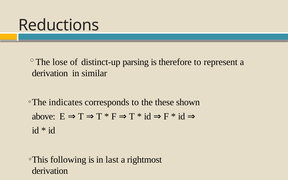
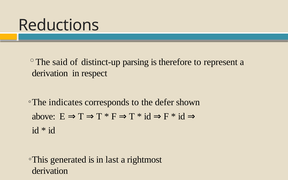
lose: lose -> said
similar: similar -> respect
these: these -> defer
following: following -> generated
